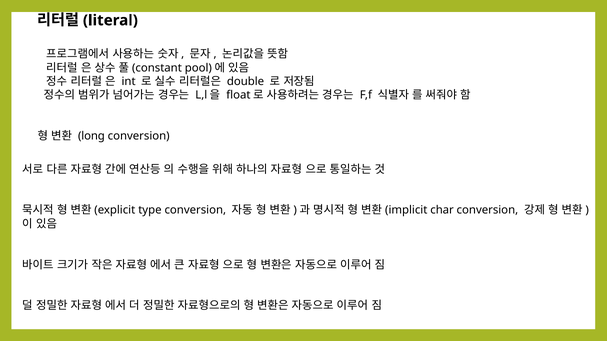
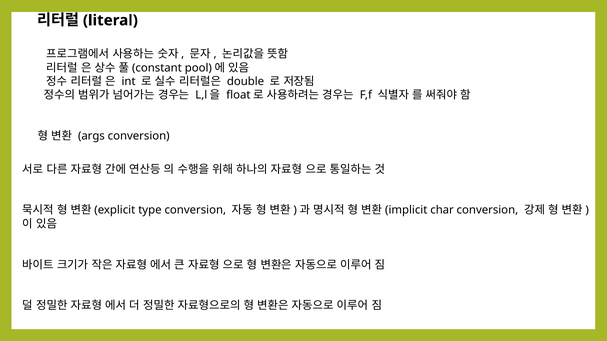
long: long -> args
